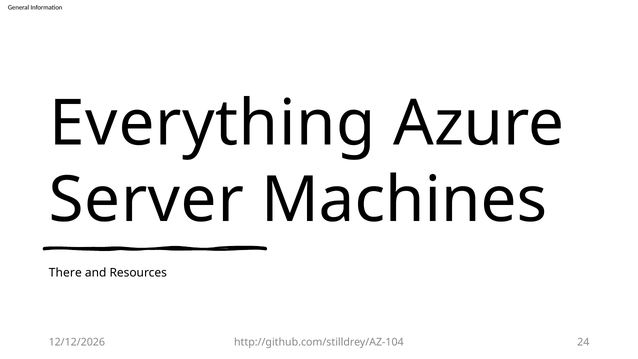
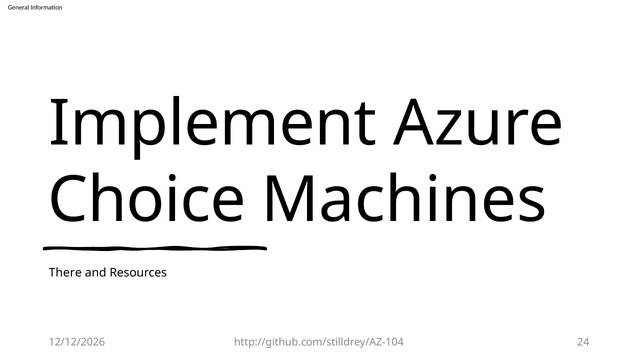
Everything: Everything -> Implement
Server: Server -> Choice
